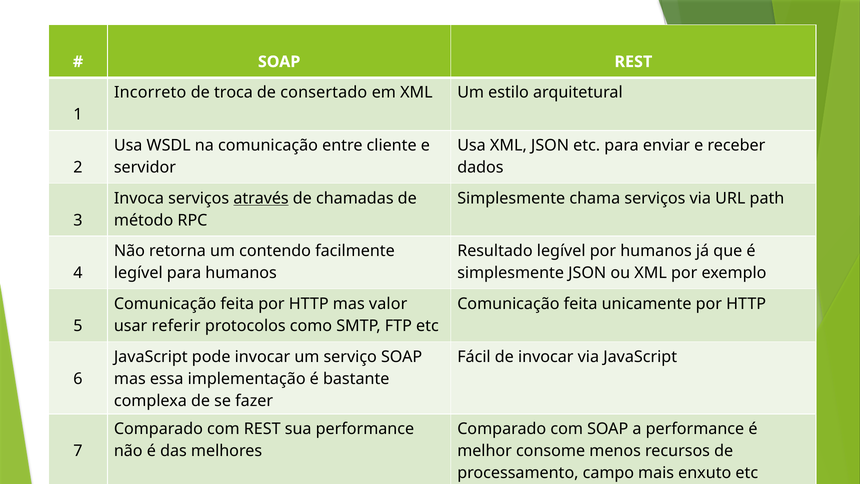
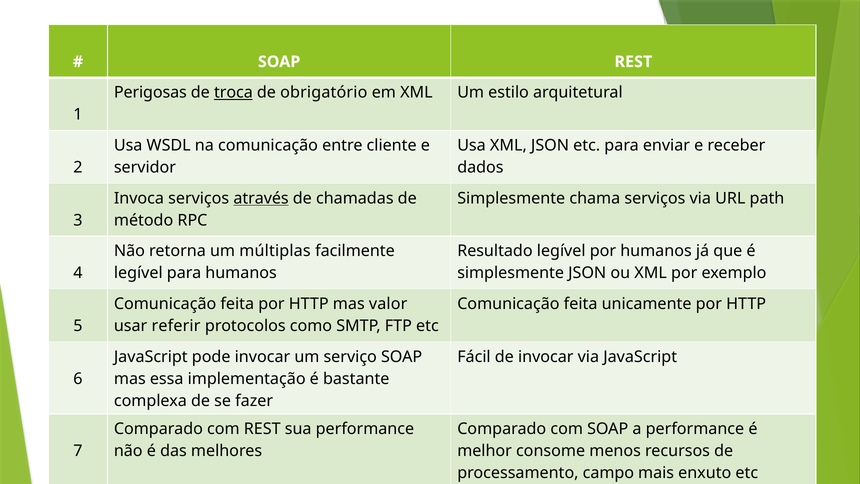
Incorreto: Incorreto -> Perigosas
troca underline: none -> present
consertado: consertado -> obrigatório
contendo: contendo -> múltiplas
